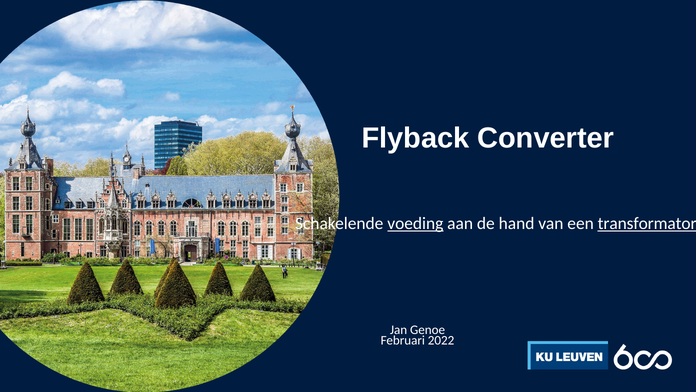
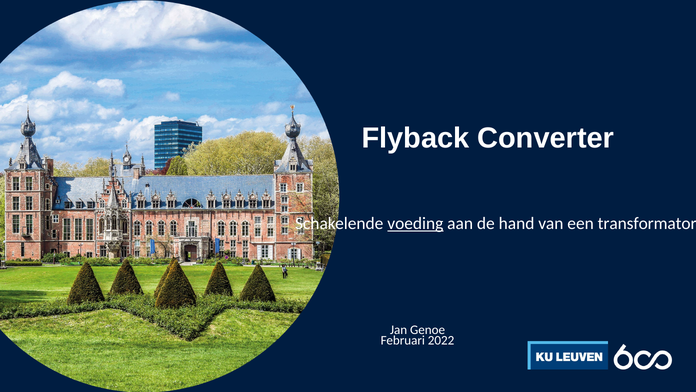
transformator underline: present -> none
